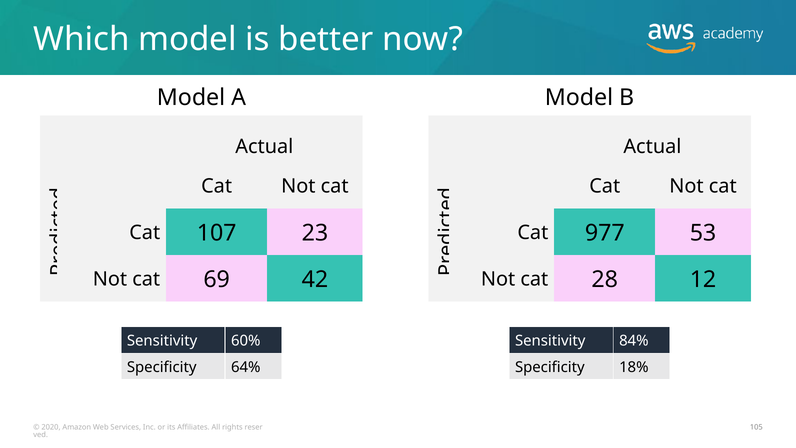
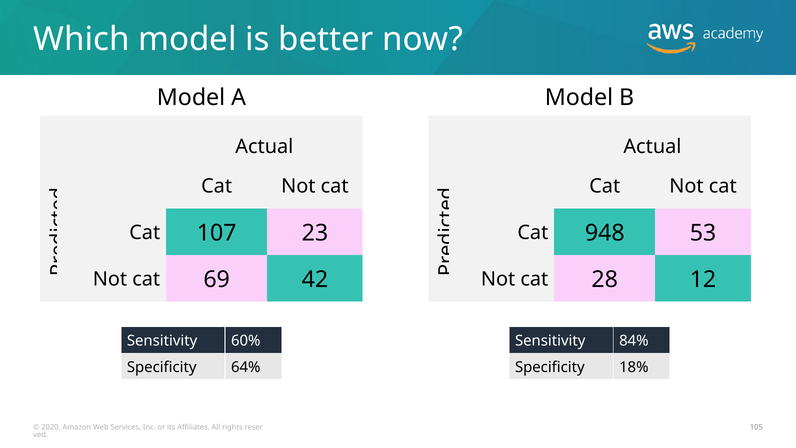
977: 977 -> 948
